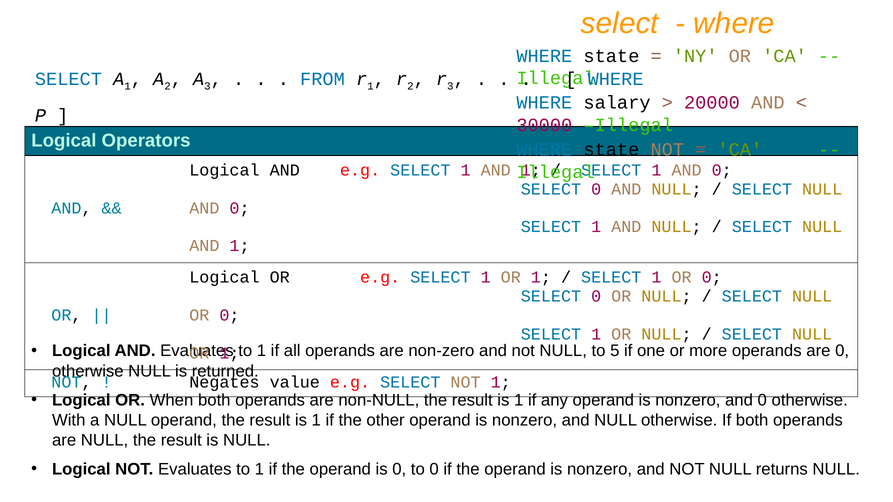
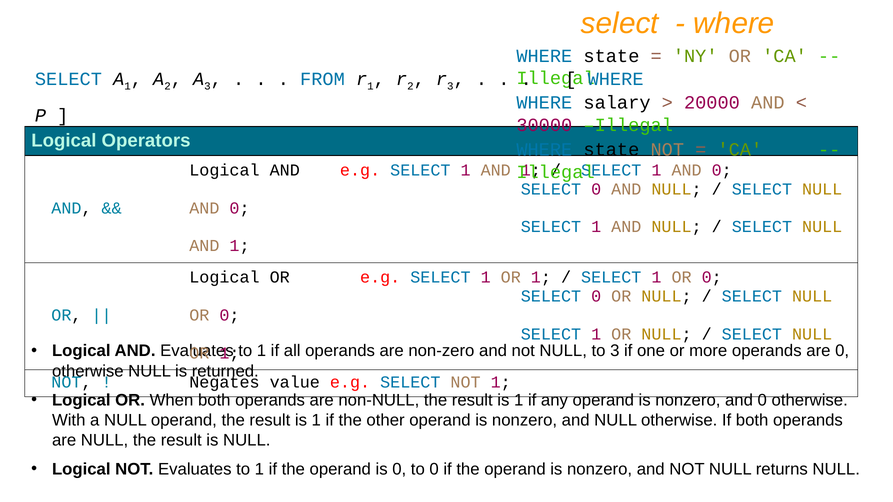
to 5: 5 -> 3
